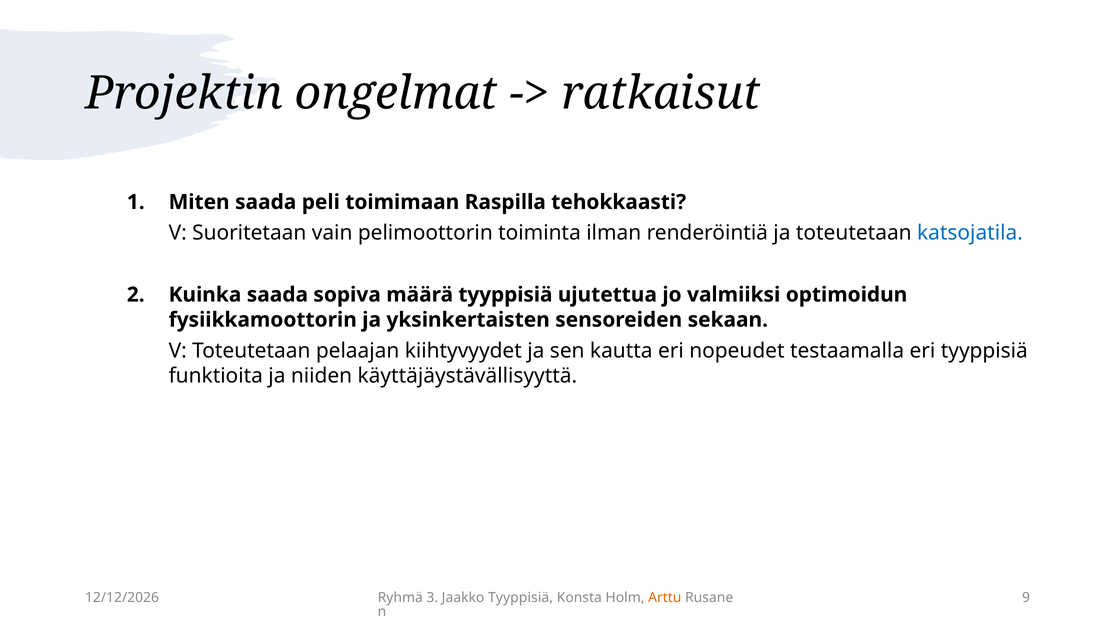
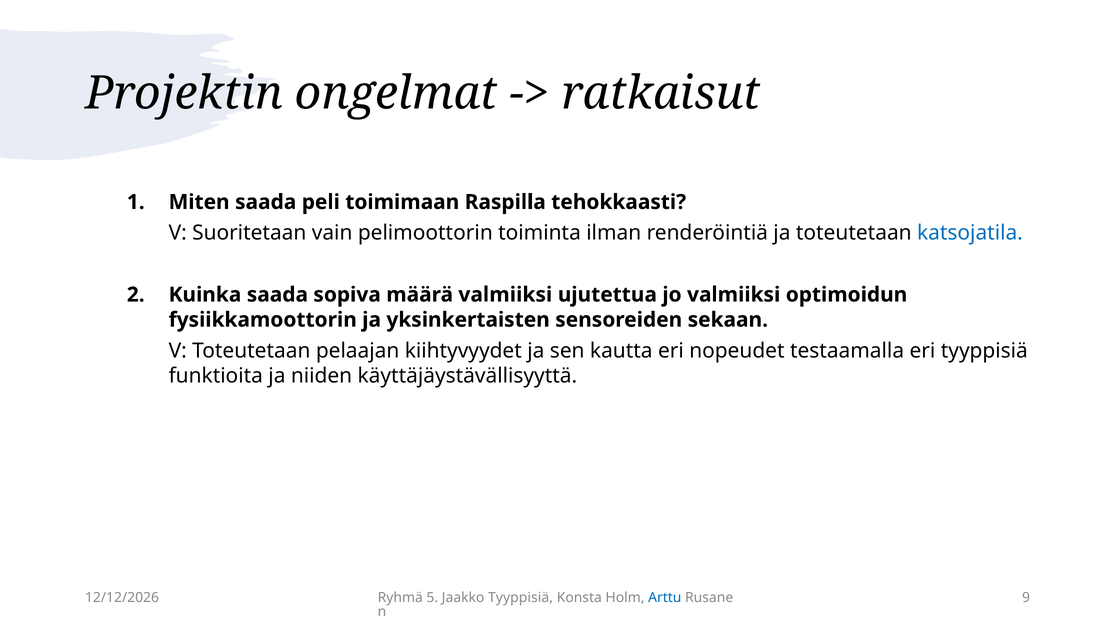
määrä tyyppisiä: tyyppisiä -> valmiiksi
3: 3 -> 5
Arttu colour: orange -> blue
